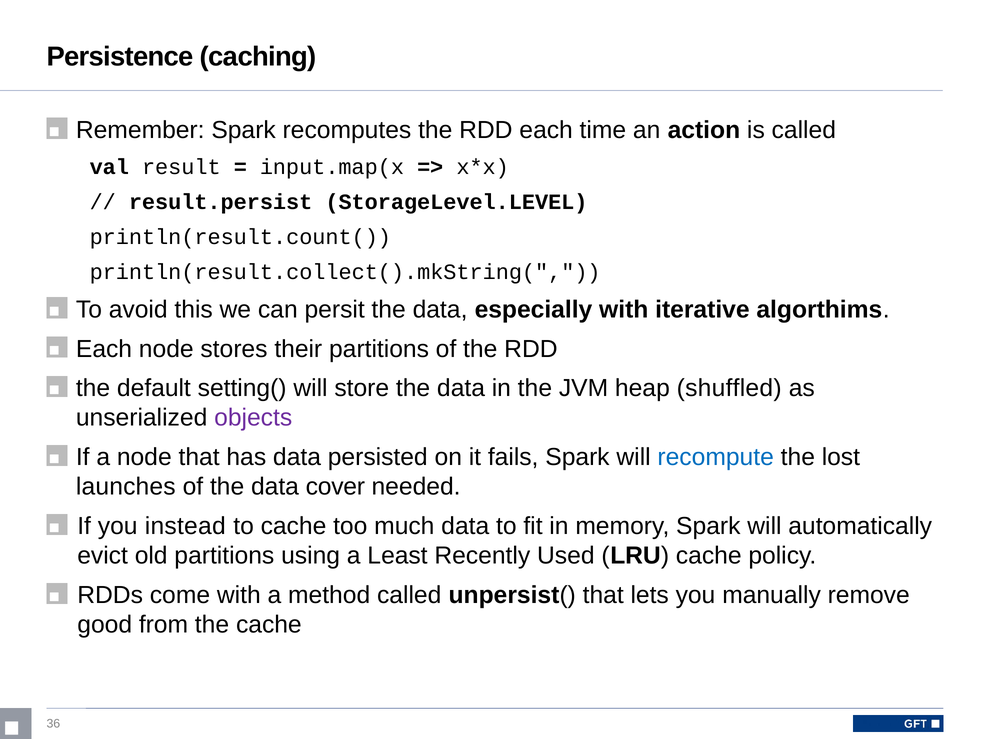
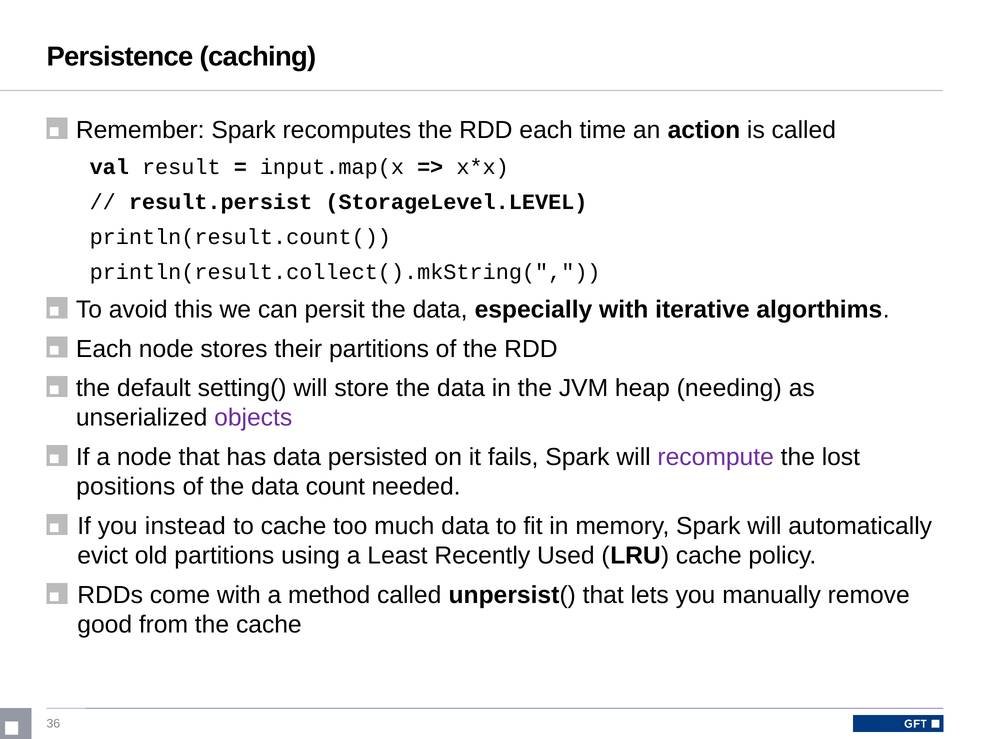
shuffled: shuffled -> needing
recompute colour: blue -> purple
launches: launches -> positions
cover: cover -> count
